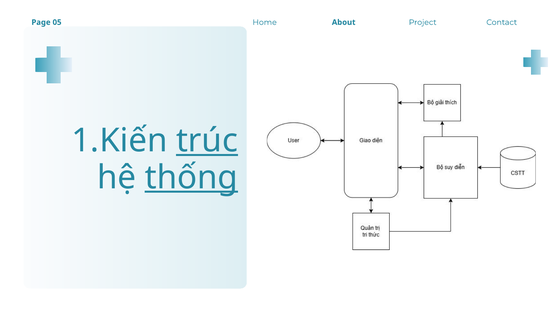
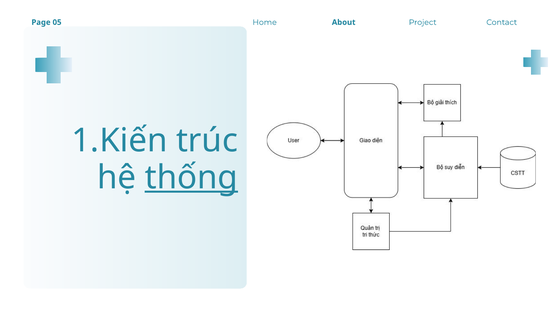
trúc underline: present -> none
